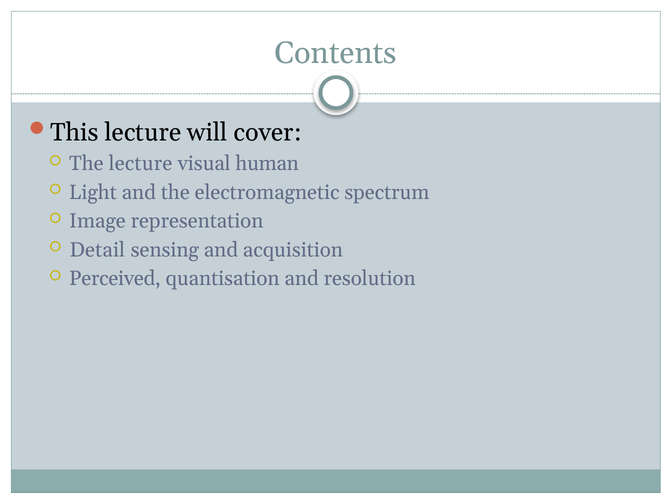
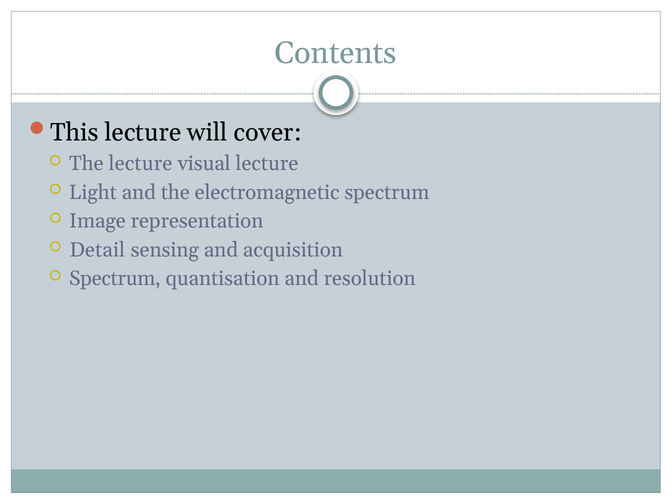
visual human: human -> lecture
Perceived at (115, 279): Perceived -> Spectrum
